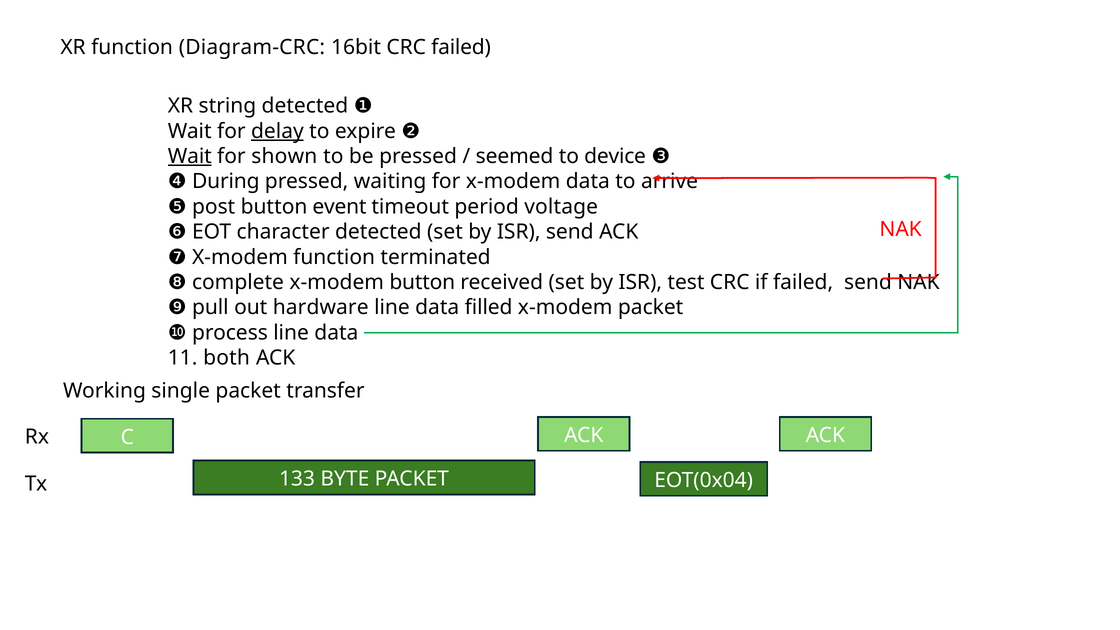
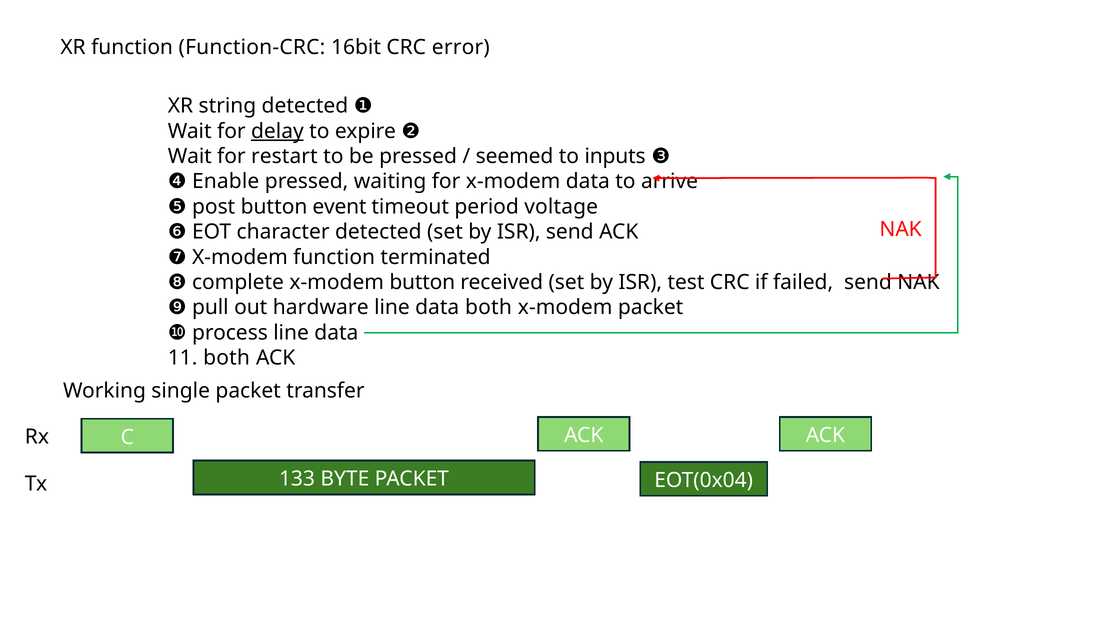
Diagram-CRC: Diagram-CRC -> Function-CRC
CRC failed: failed -> error
Wait at (190, 156) underline: present -> none
shown: shown -> restart
device: device -> inputs
During: During -> Enable
data filled: filled -> both
